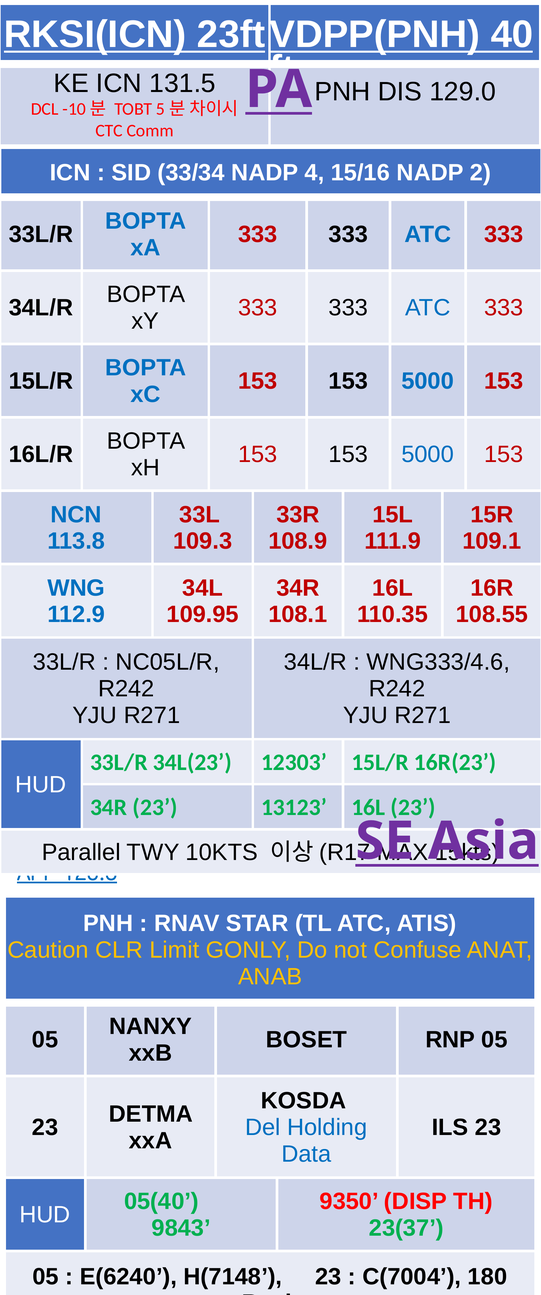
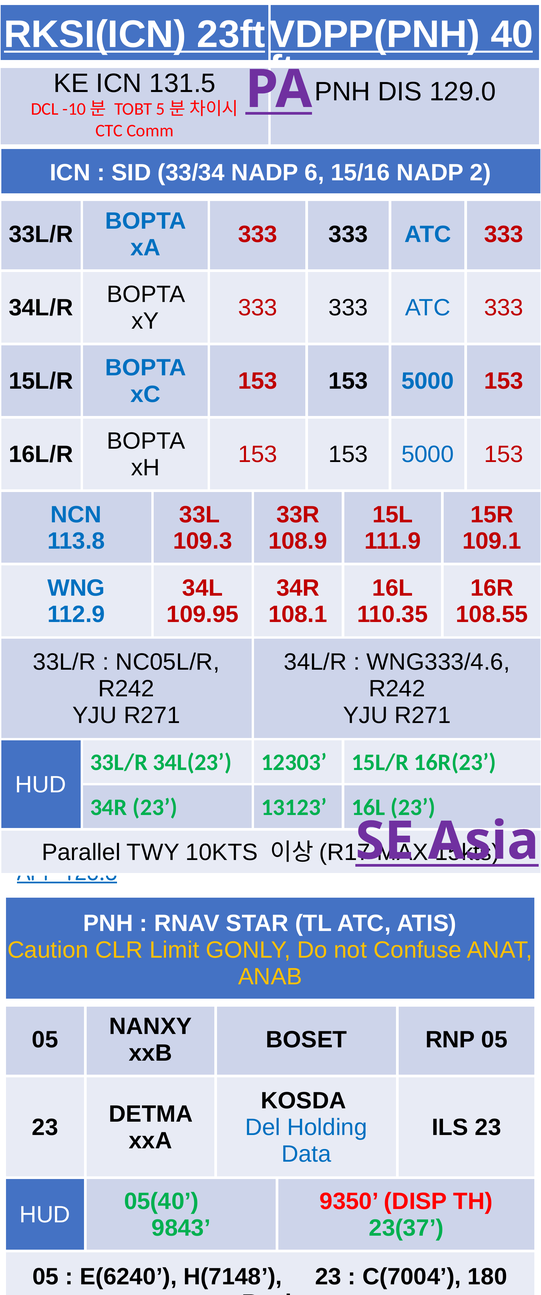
4: 4 -> 6
